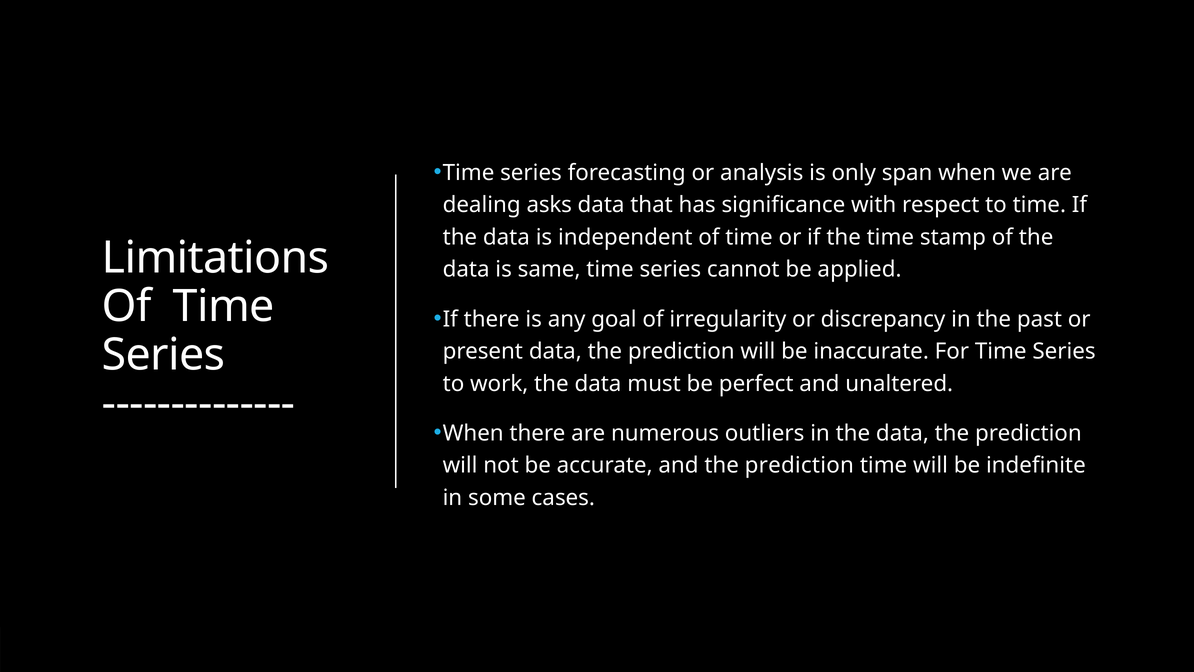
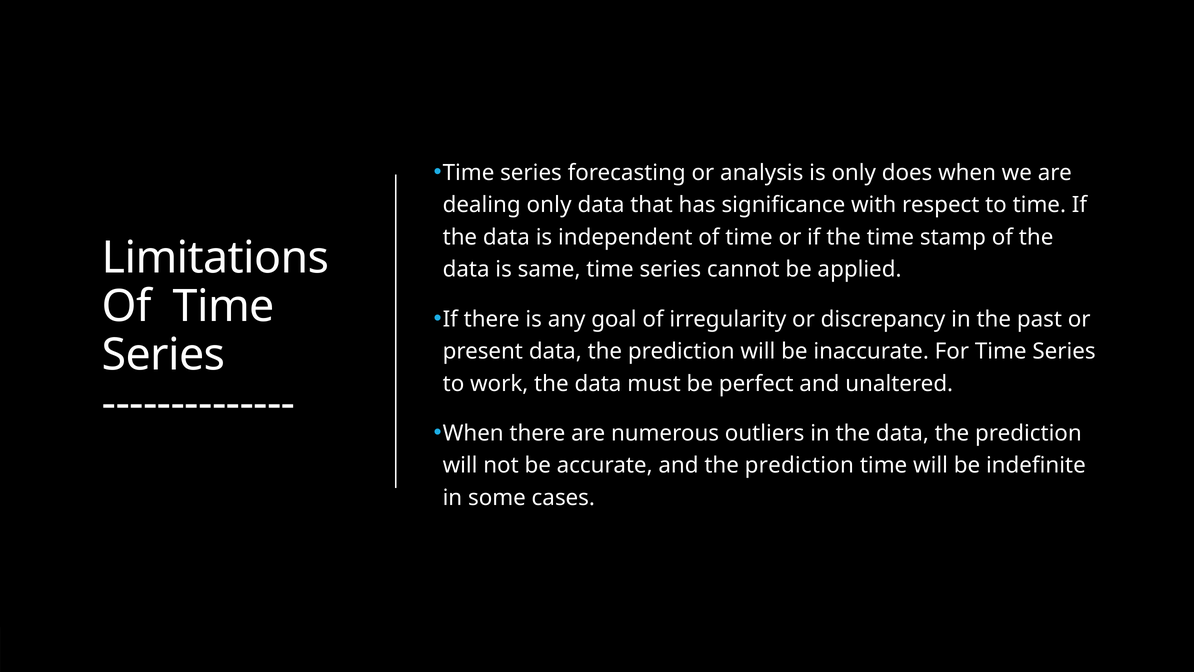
span: span -> does
dealing asks: asks -> only
